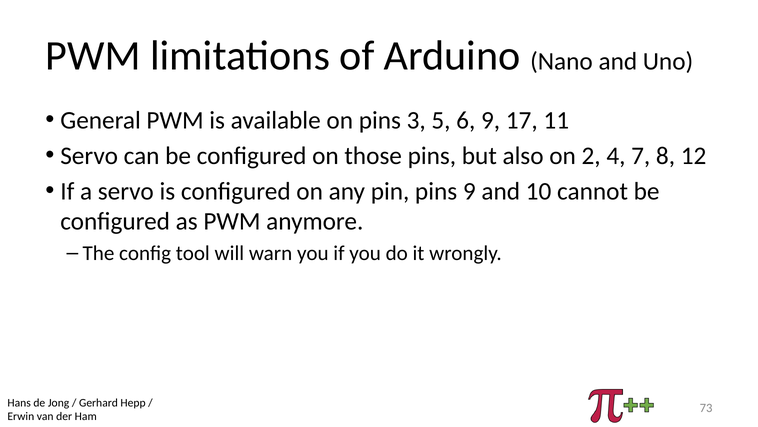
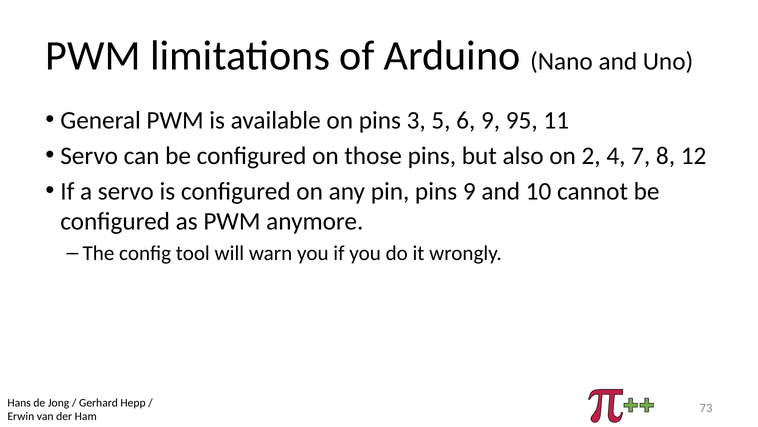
17: 17 -> 95
